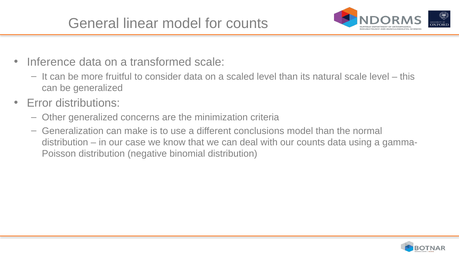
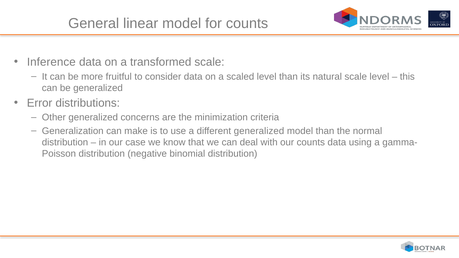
different conclusions: conclusions -> generalized
